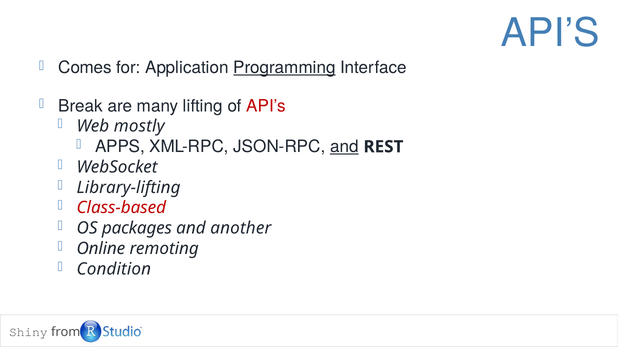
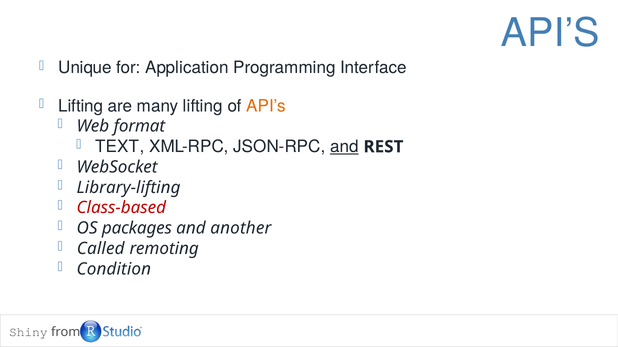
Comes: Comes -> Unique
Programming underline: present -> none
Break at (81, 106): Break -> Lifting
API’s at (266, 106) colour: red -> orange
mostly: mostly -> format
APPS: APPS -> TEXT
Online: Online -> Called
